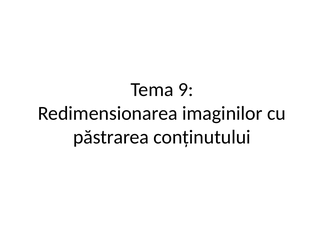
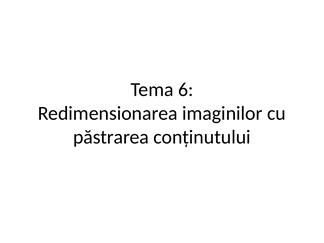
9: 9 -> 6
